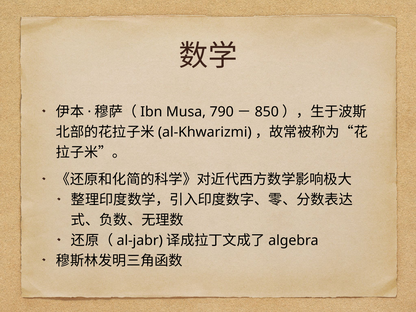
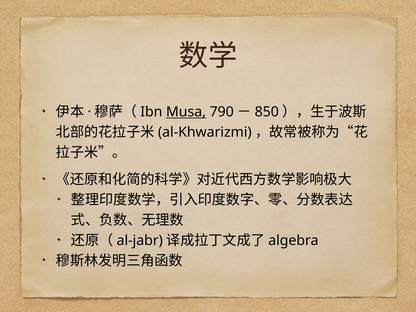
Musa underline: none -> present
